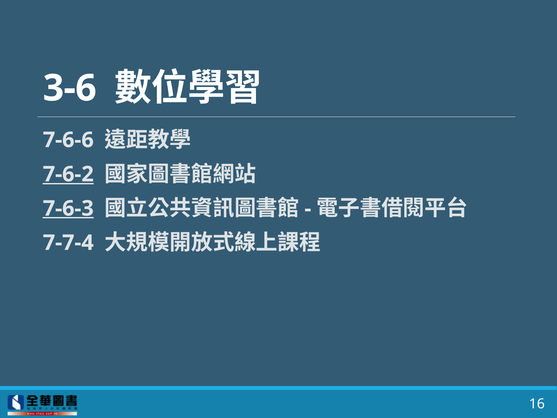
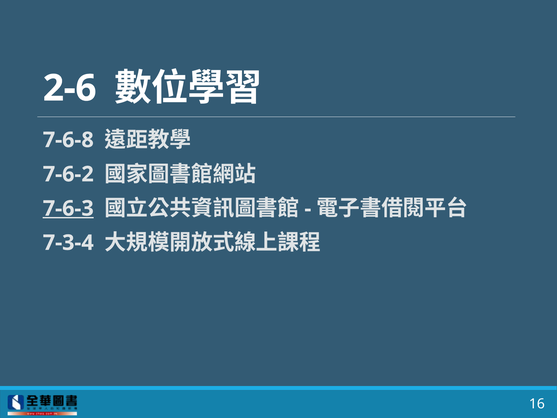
3-6: 3-6 -> 2-6
7-6-6: 7-6-6 -> 7-6-8
7-6-2 underline: present -> none
7-7-4: 7-7-4 -> 7-3-4
